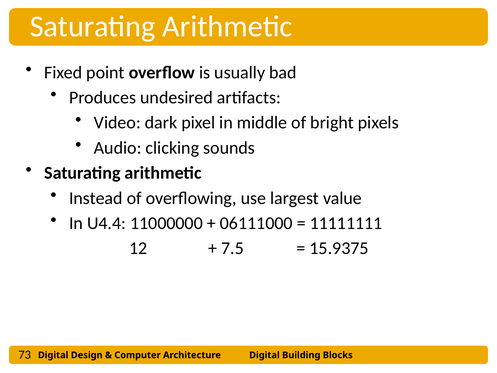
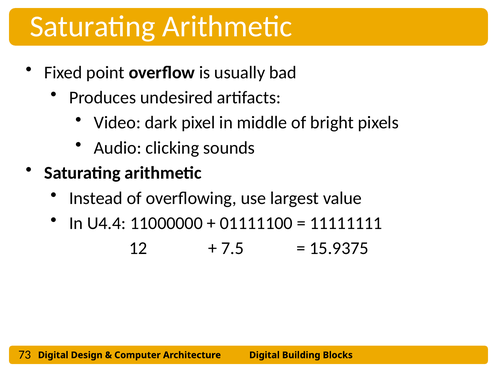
06111000: 06111000 -> 01111100
